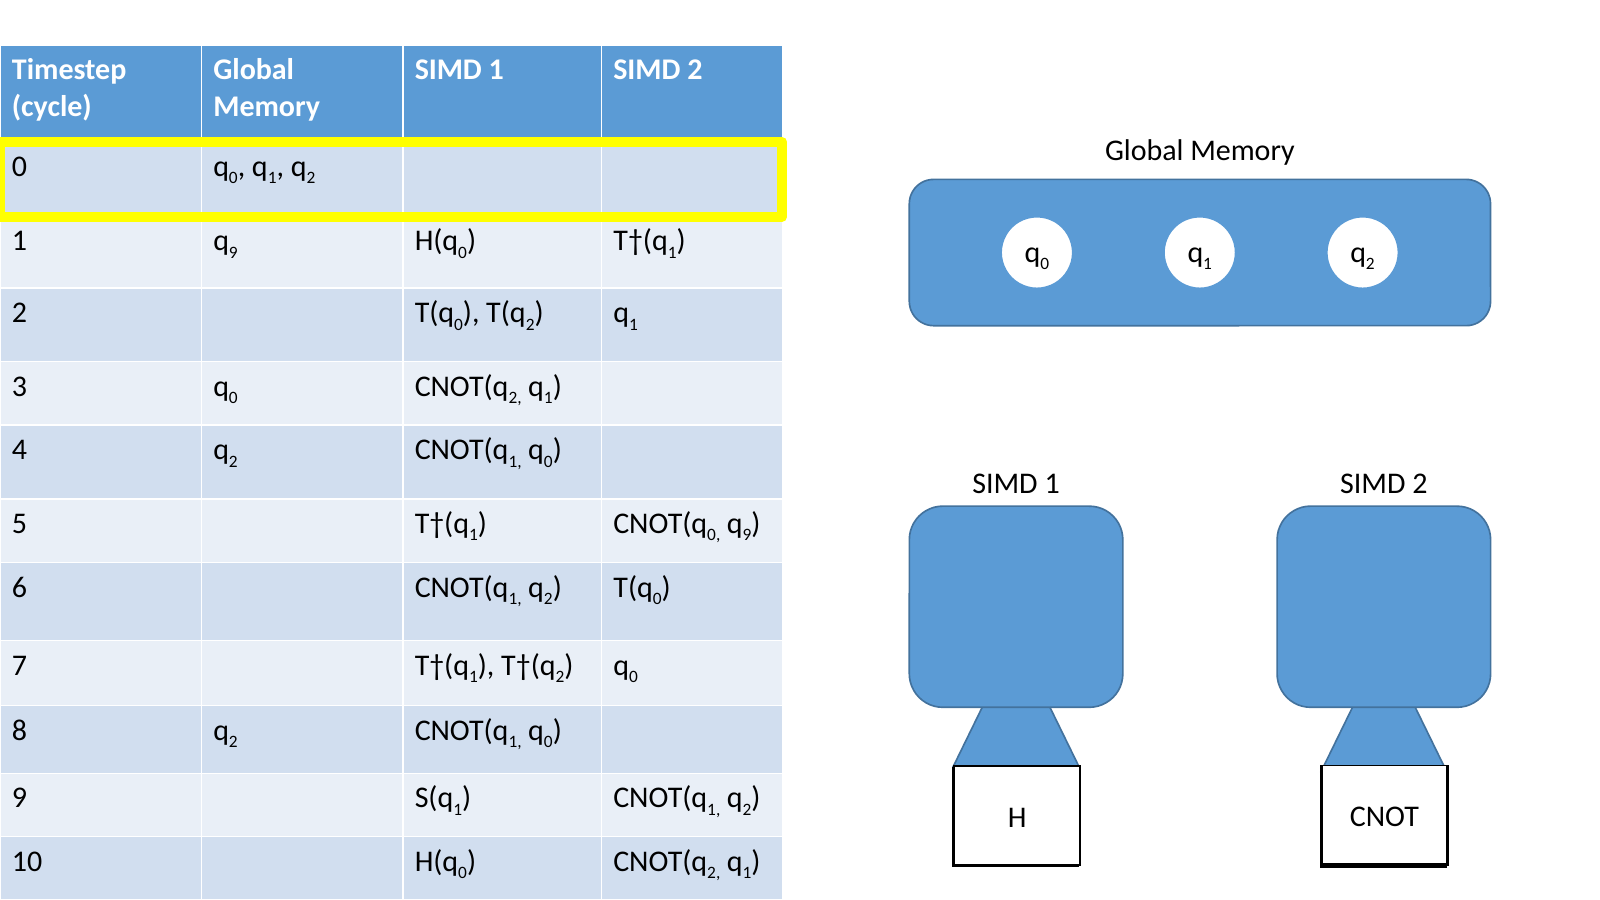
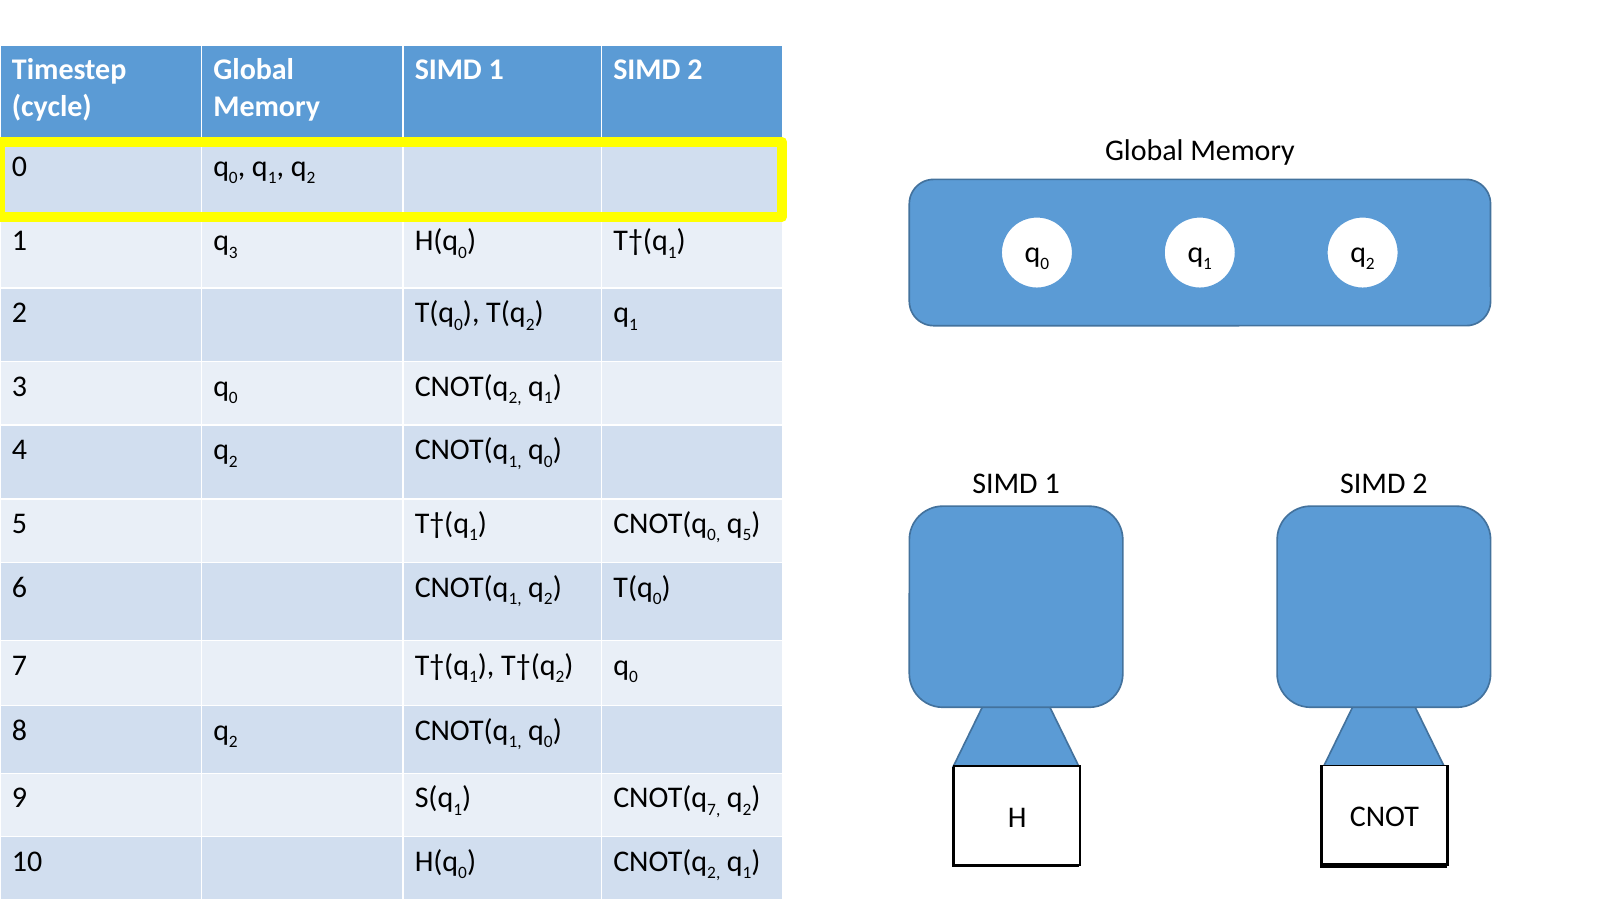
9 at (233, 253): 9 -> 3
9 at (747, 535): 9 -> 5
1 at (714, 810): 1 -> 7
